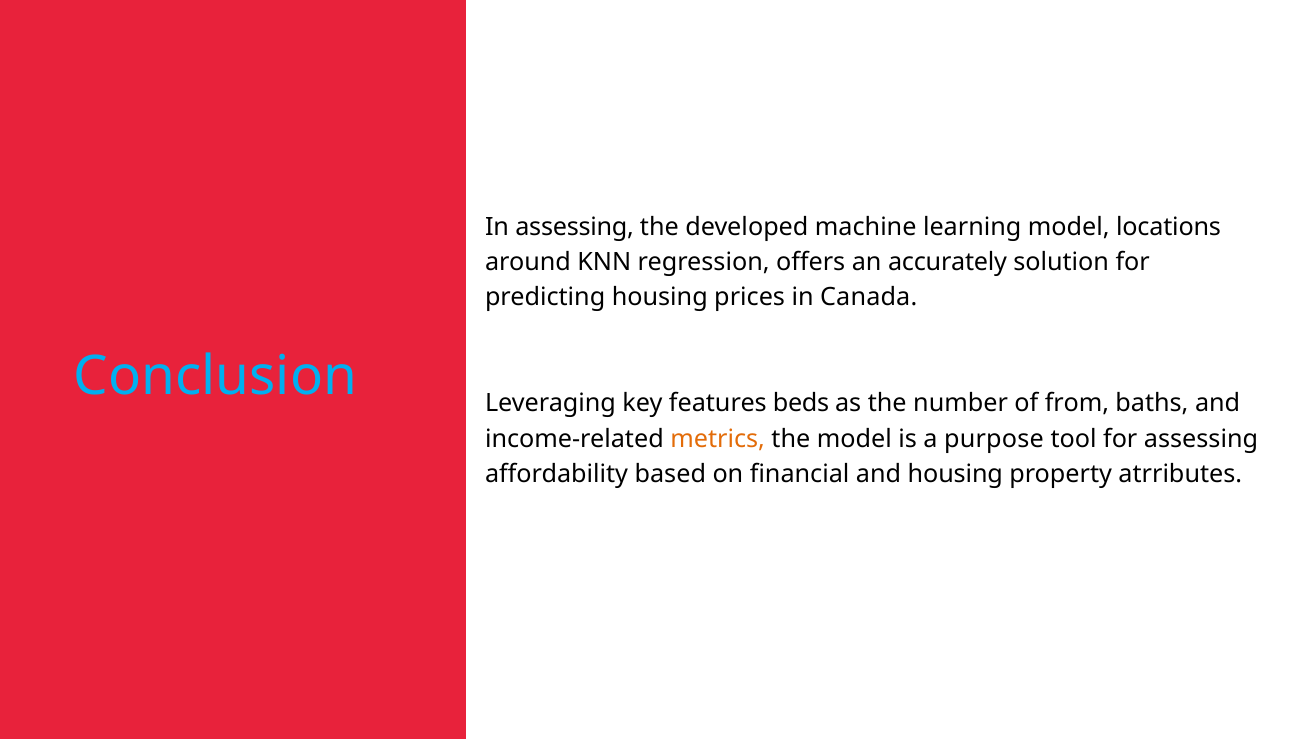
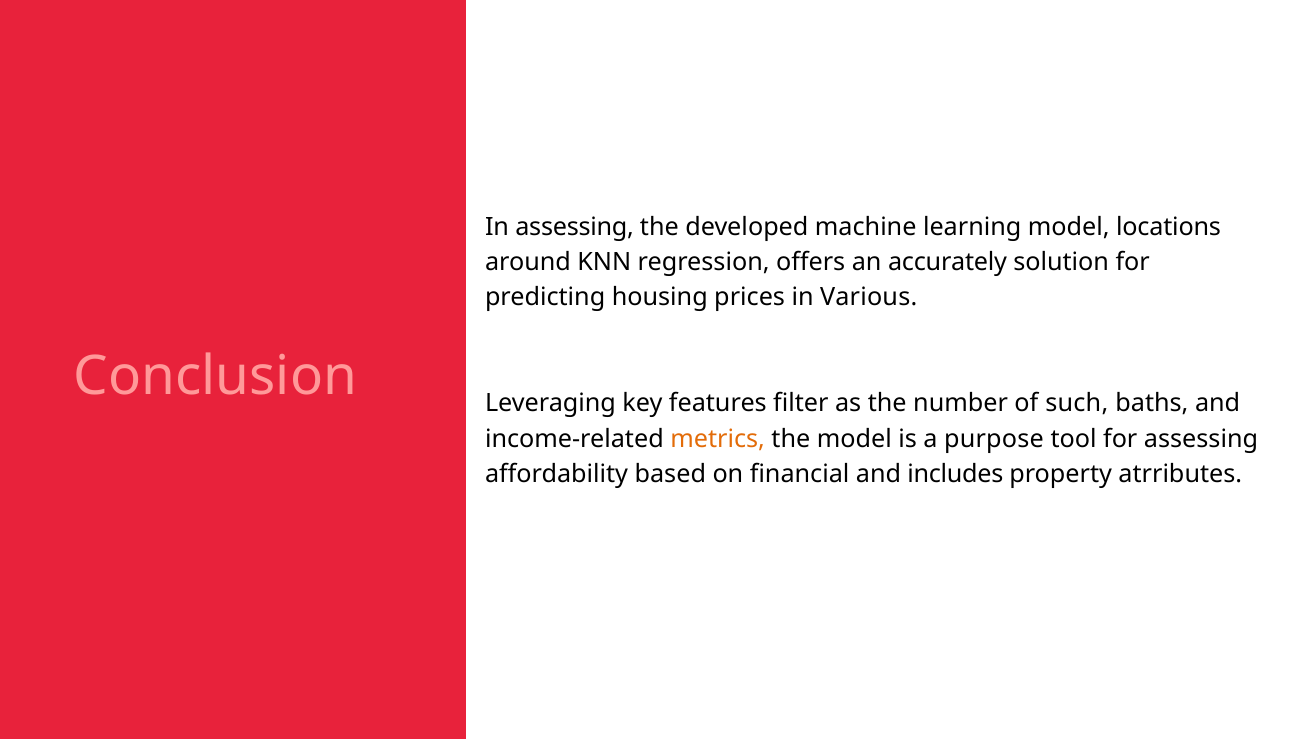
Canada: Canada -> Various
Conclusion colour: light blue -> pink
beds: beds -> filter
from: from -> such
and housing: housing -> includes
